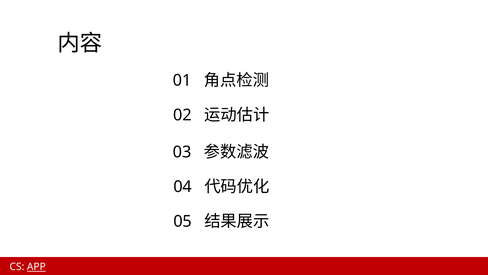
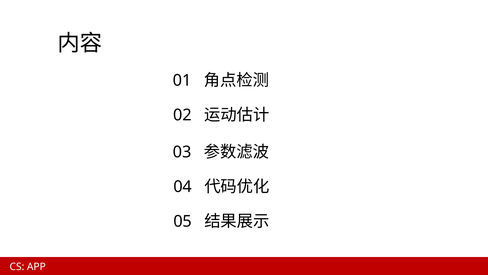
APP underline: present -> none
